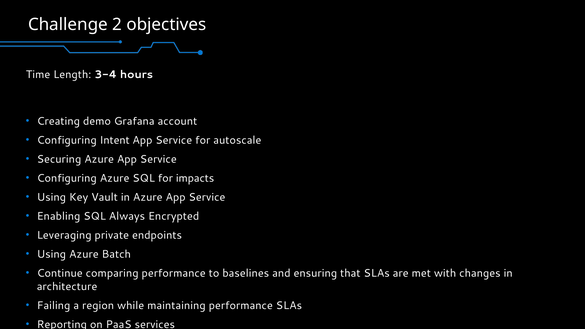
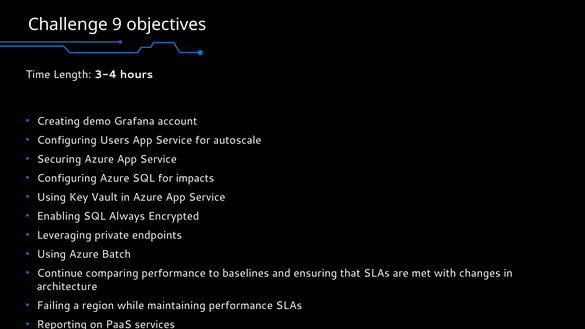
2: 2 -> 9
Intent: Intent -> Users
